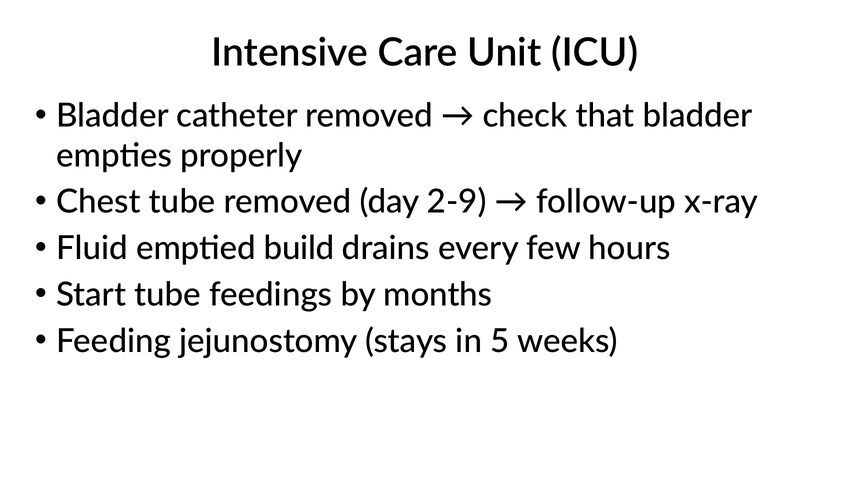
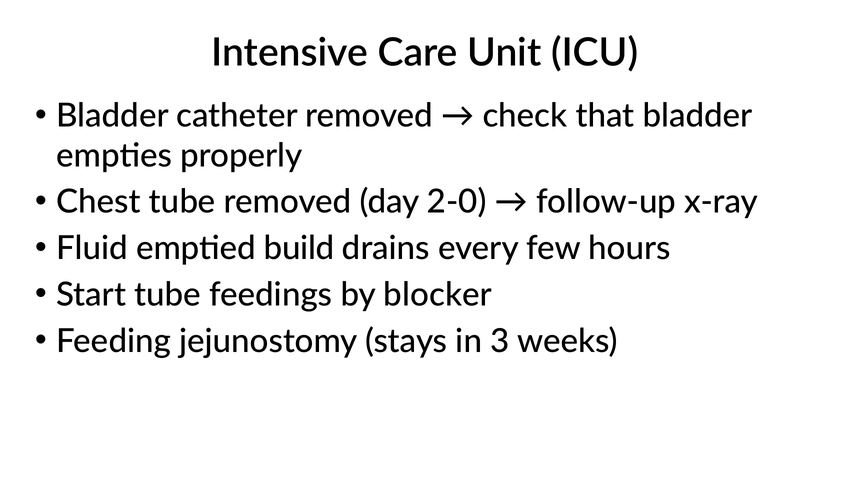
2-9: 2-9 -> 2-0
months: months -> blocker
5: 5 -> 3
